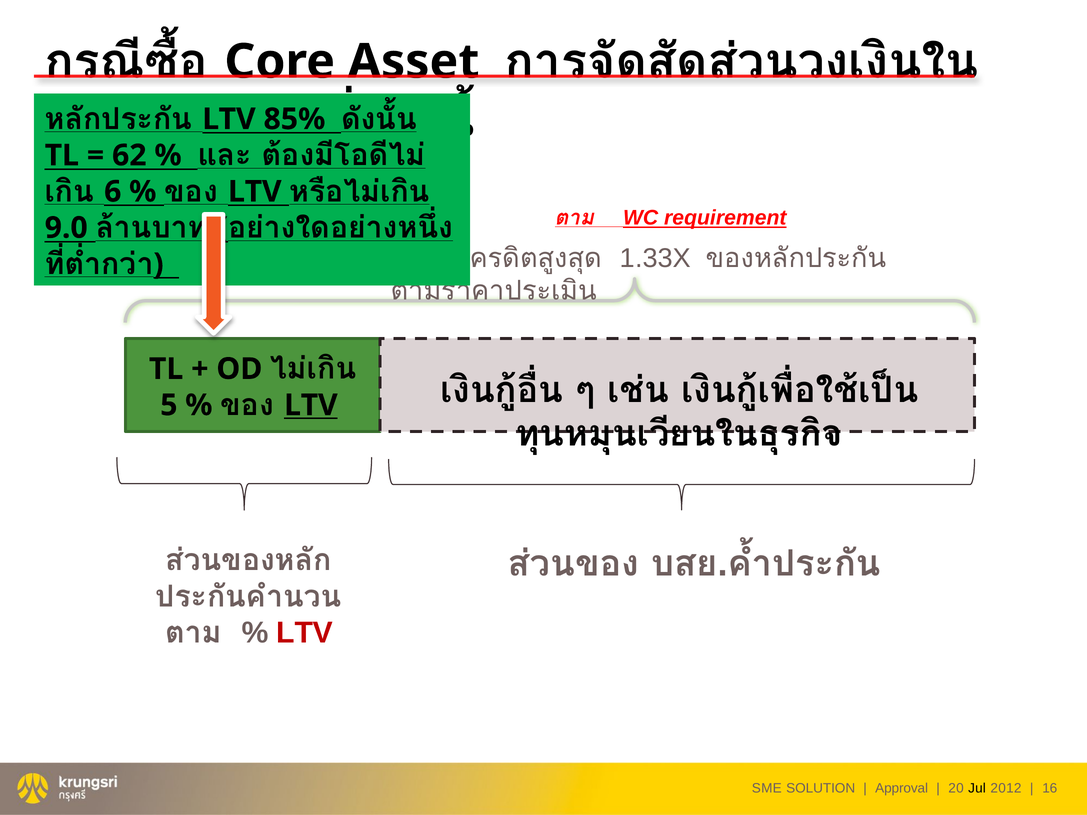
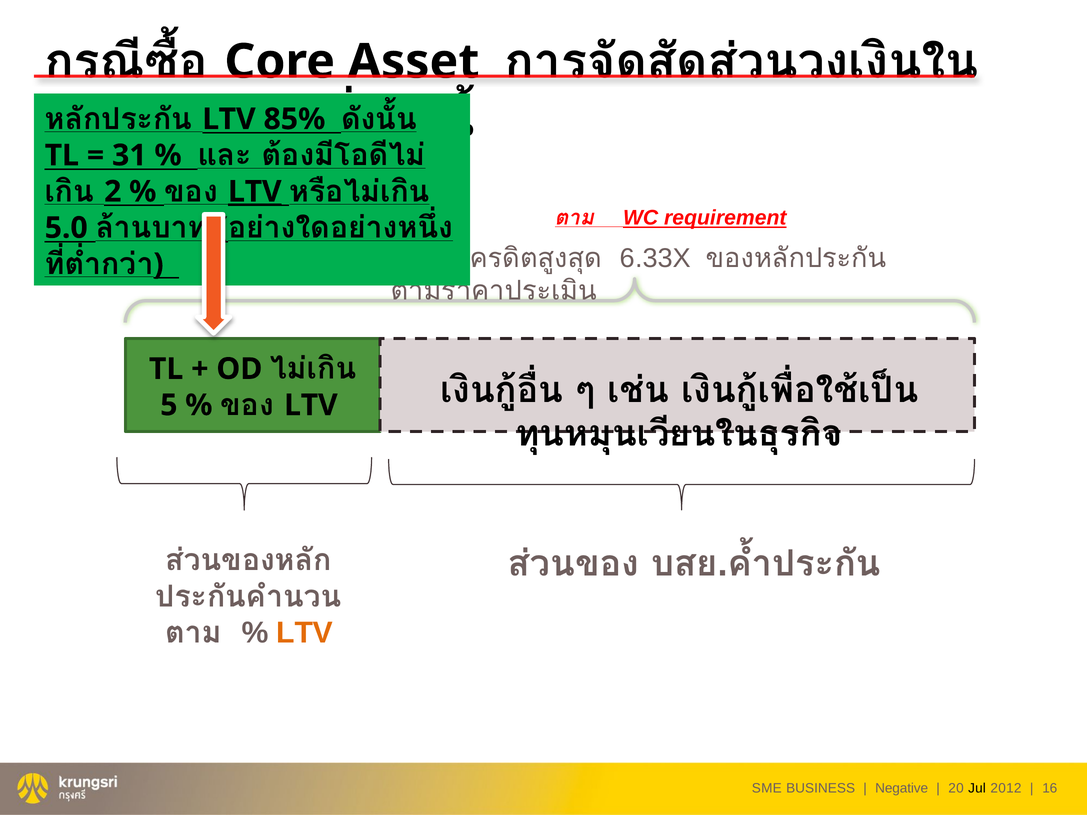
62: 62 -> 31
6: 6 -> 2
LTV at (255, 192) underline: none -> present
9.0: 9.0 -> 5.0
1.33X: 1.33X -> 6.33X
LTV at (311, 405) underline: present -> none
LTV at (305, 633) colour: red -> orange
SOLUTION: SOLUTION -> BUSINESS
Approval: Approval -> Negative
